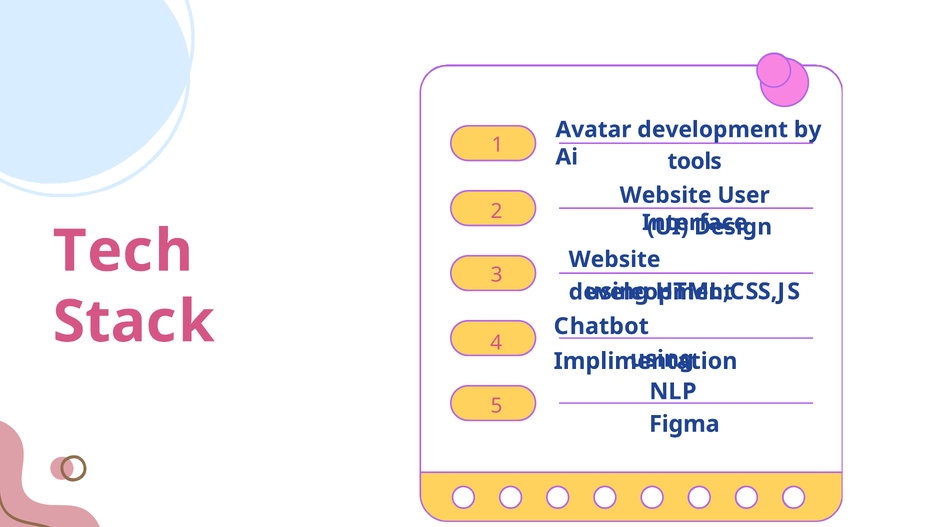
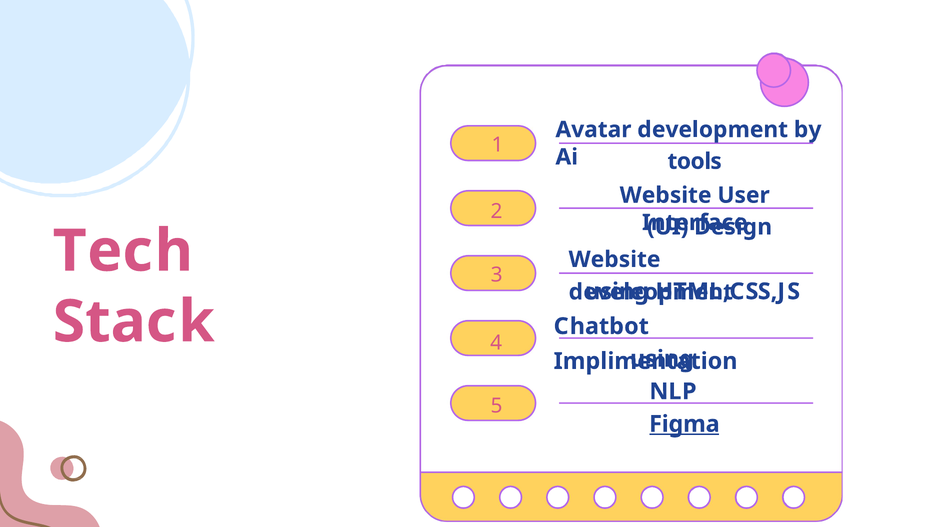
Figma underline: none -> present
